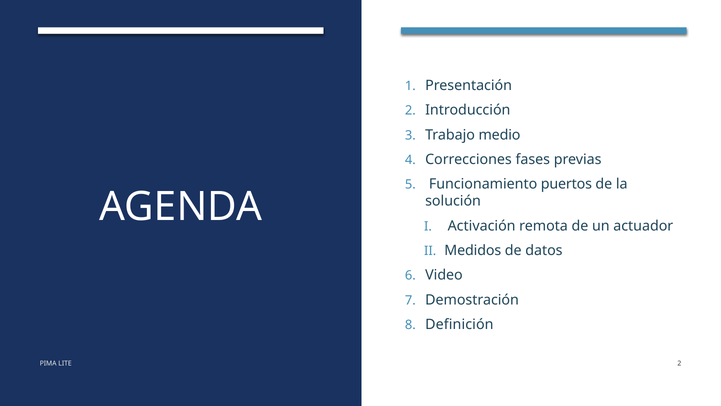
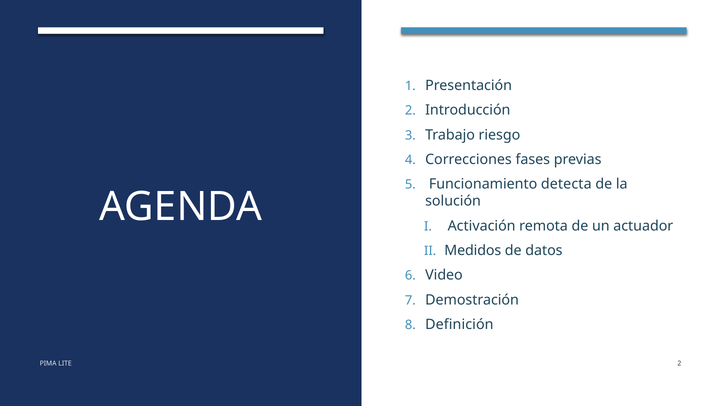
medio: medio -> riesgo
puertos: puertos -> detecta
